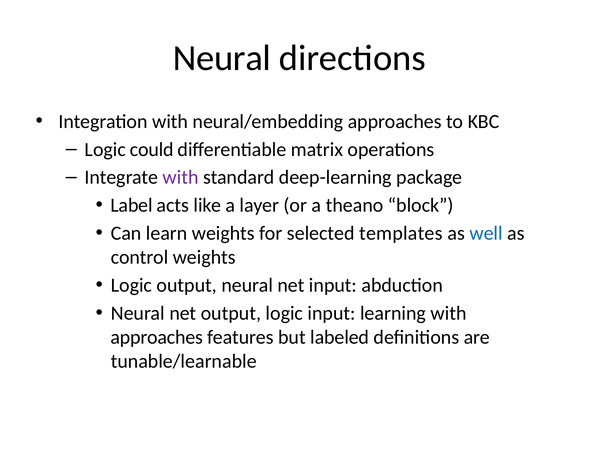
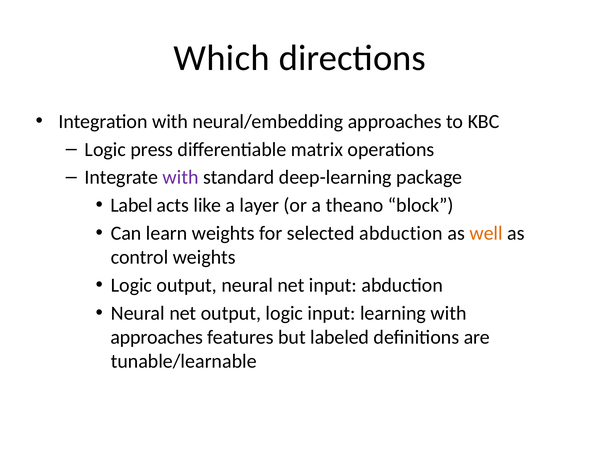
Neural at (222, 58): Neural -> Which
could: could -> press
selected templates: templates -> abduction
well colour: blue -> orange
